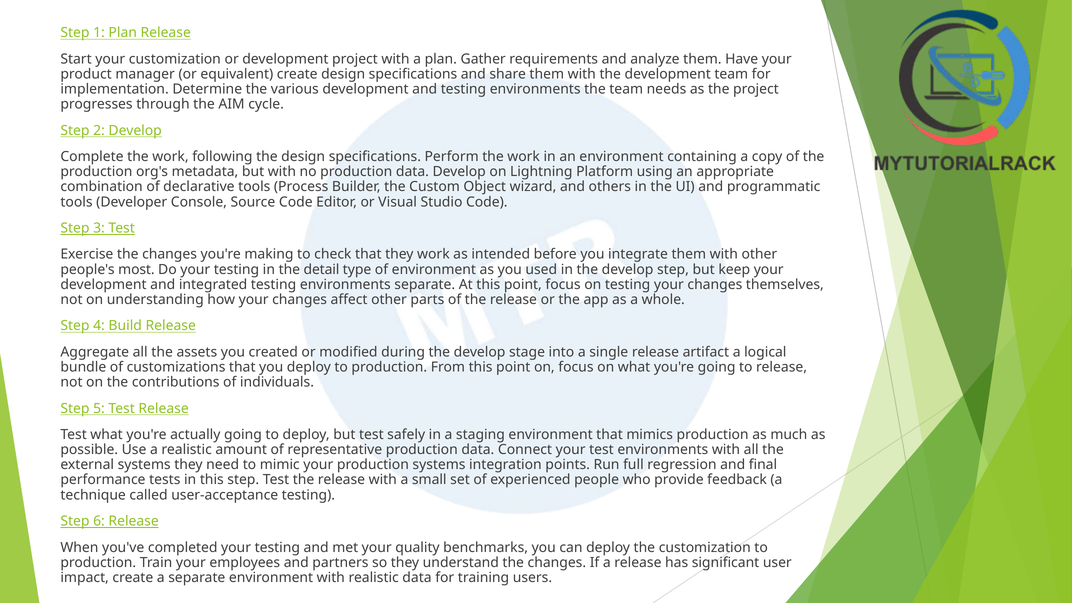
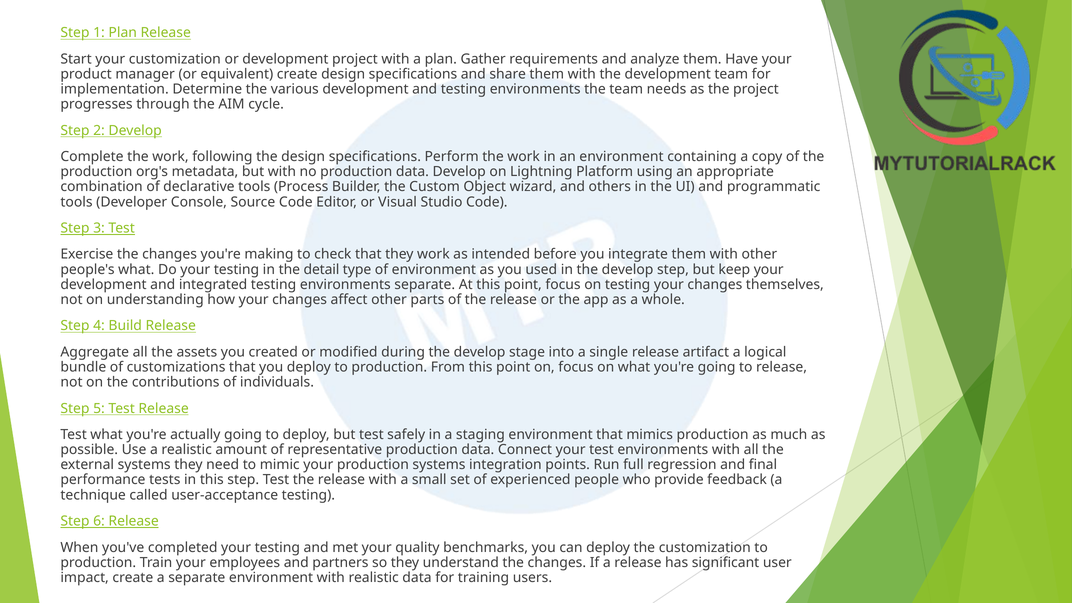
people's most: most -> what
